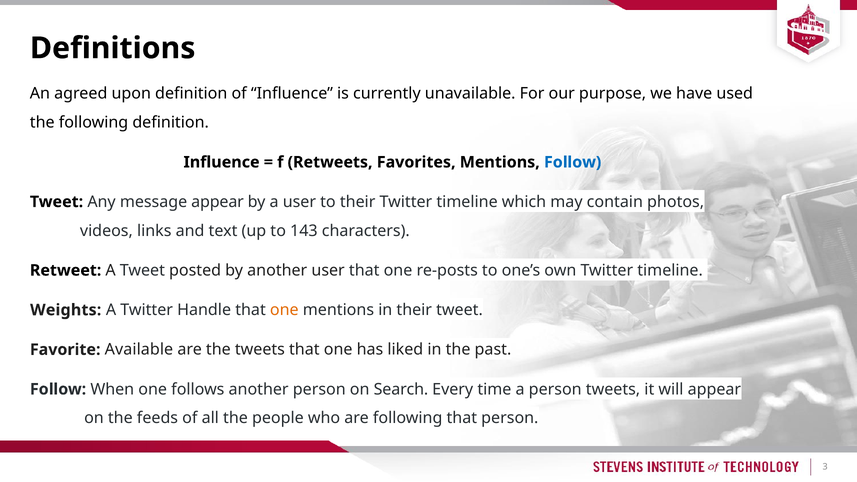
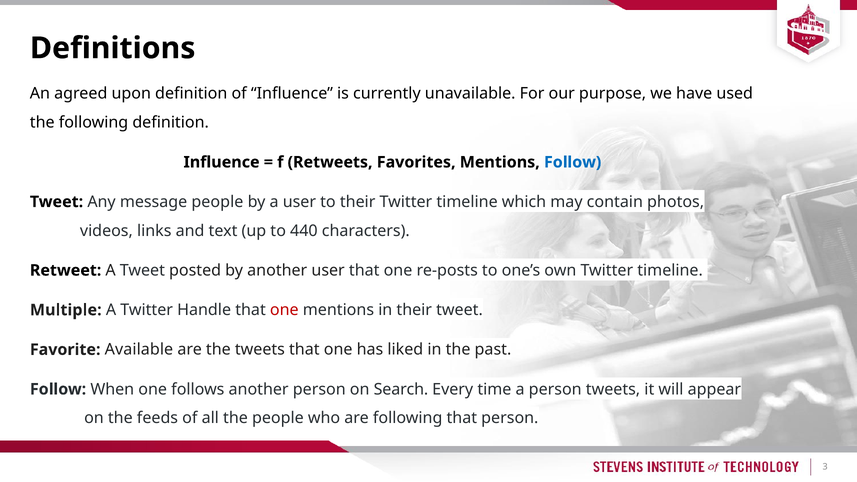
message appear: appear -> people
143: 143 -> 440
Weights: Weights -> Multiple
one at (284, 310) colour: orange -> red
